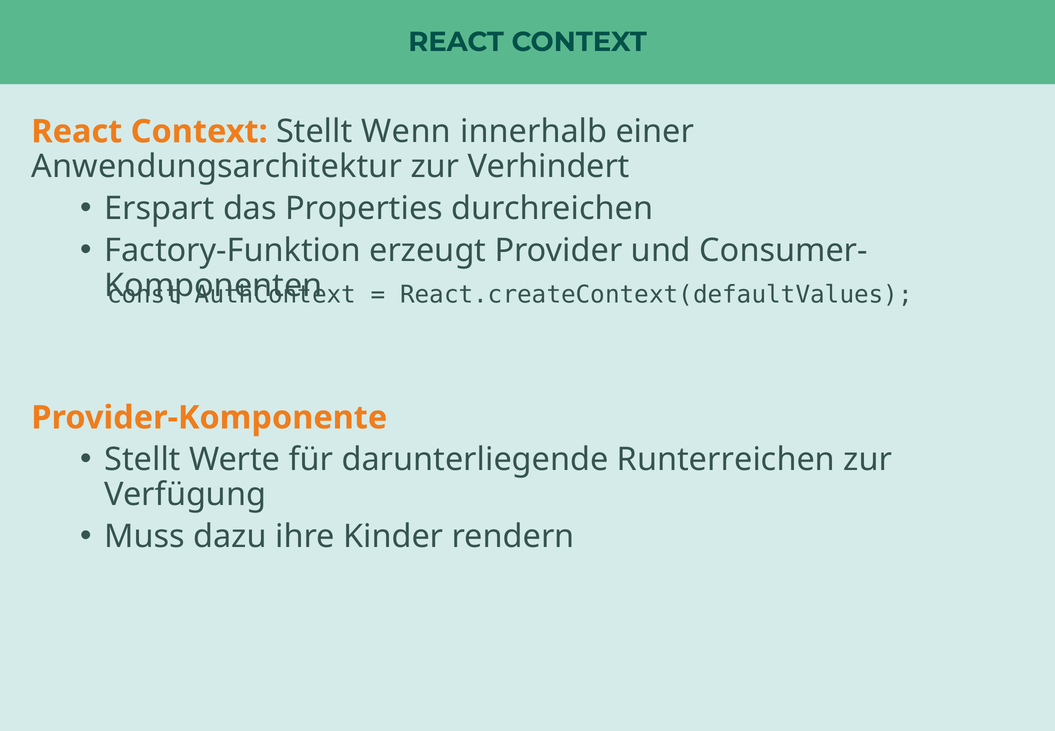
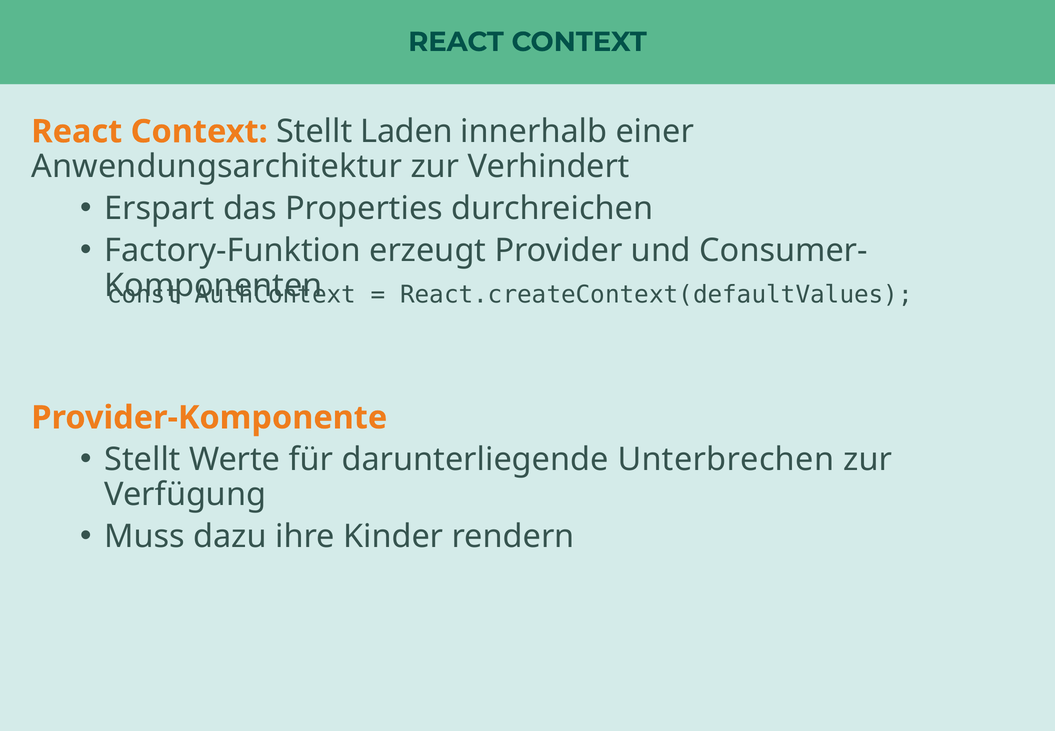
Wenn: Wenn -> Laden
Runterreichen: Runterreichen -> Unterbrechen
